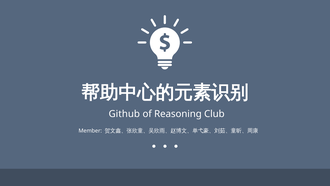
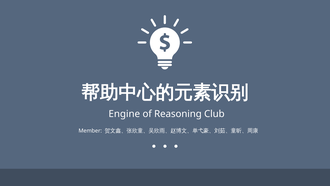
Github: Github -> Engine
